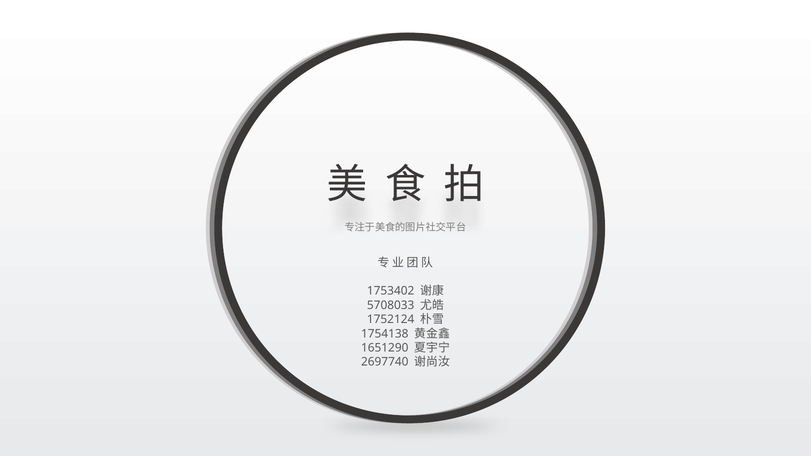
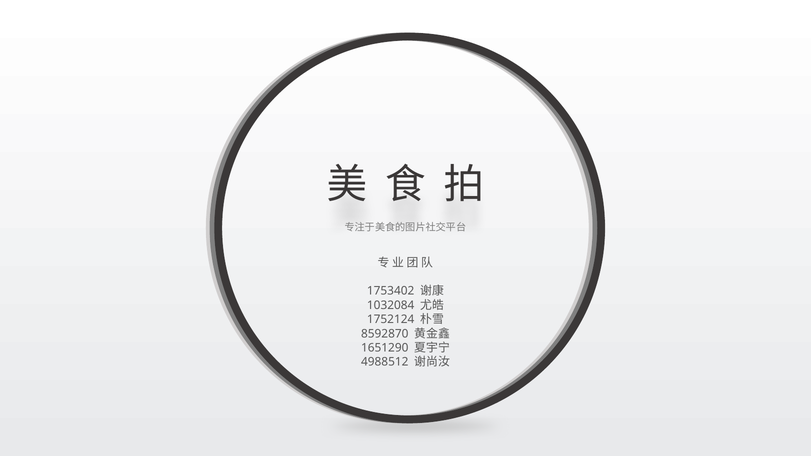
5708033: 5708033 -> 1032084
1754138: 1754138 -> 8592870
2697740: 2697740 -> 4988512
